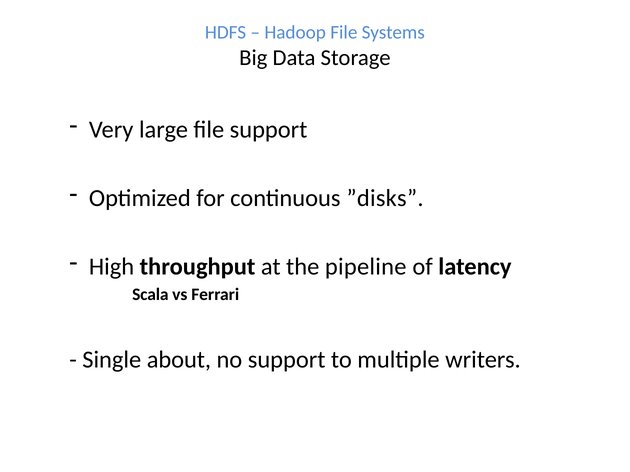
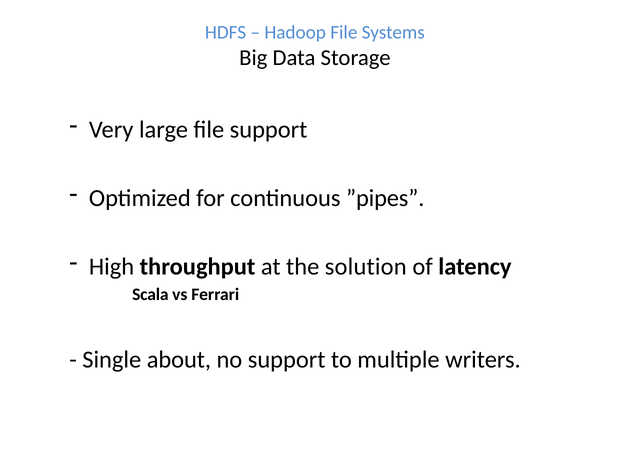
”disks: ”disks -> ”pipes
pipeline: pipeline -> solution
